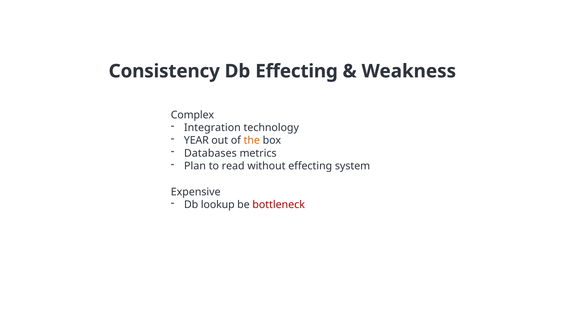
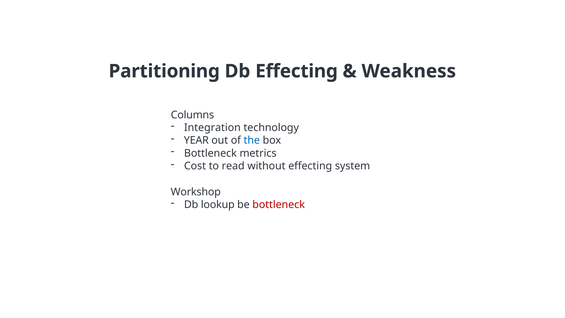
Consistency: Consistency -> Partitioning
Complex: Complex -> Columns
the colour: orange -> blue
Databases at (210, 153): Databases -> Bottleneck
Plan: Plan -> Cost
Expensive: Expensive -> Workshop
